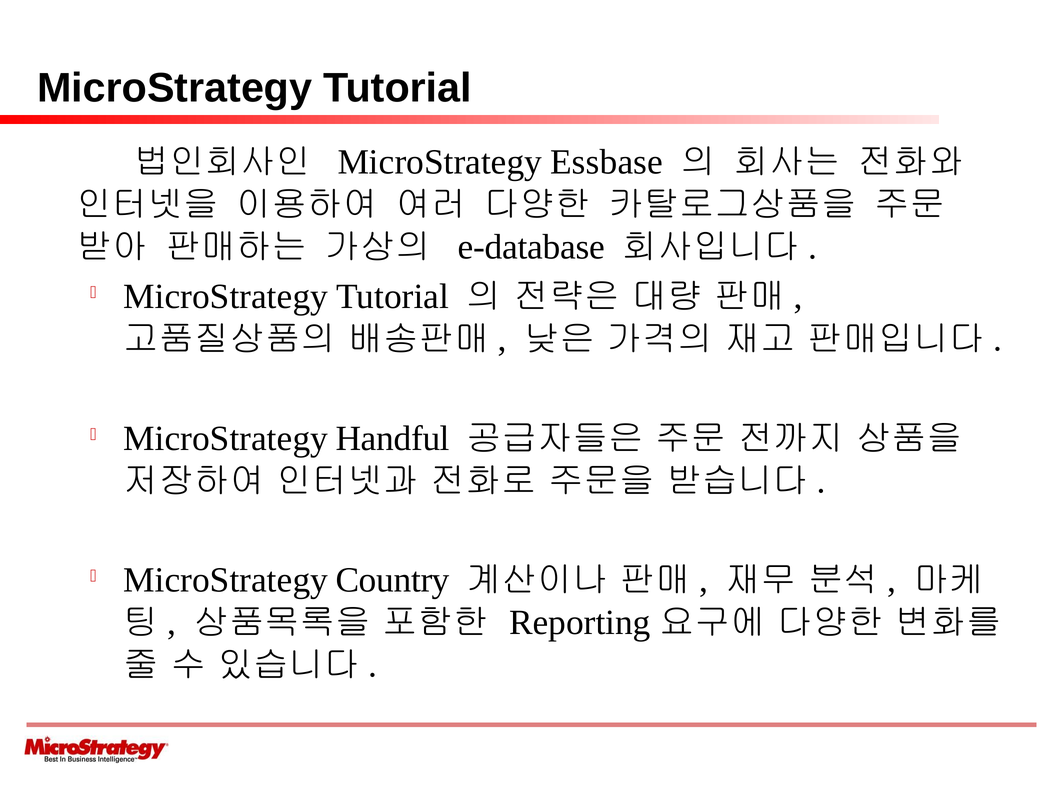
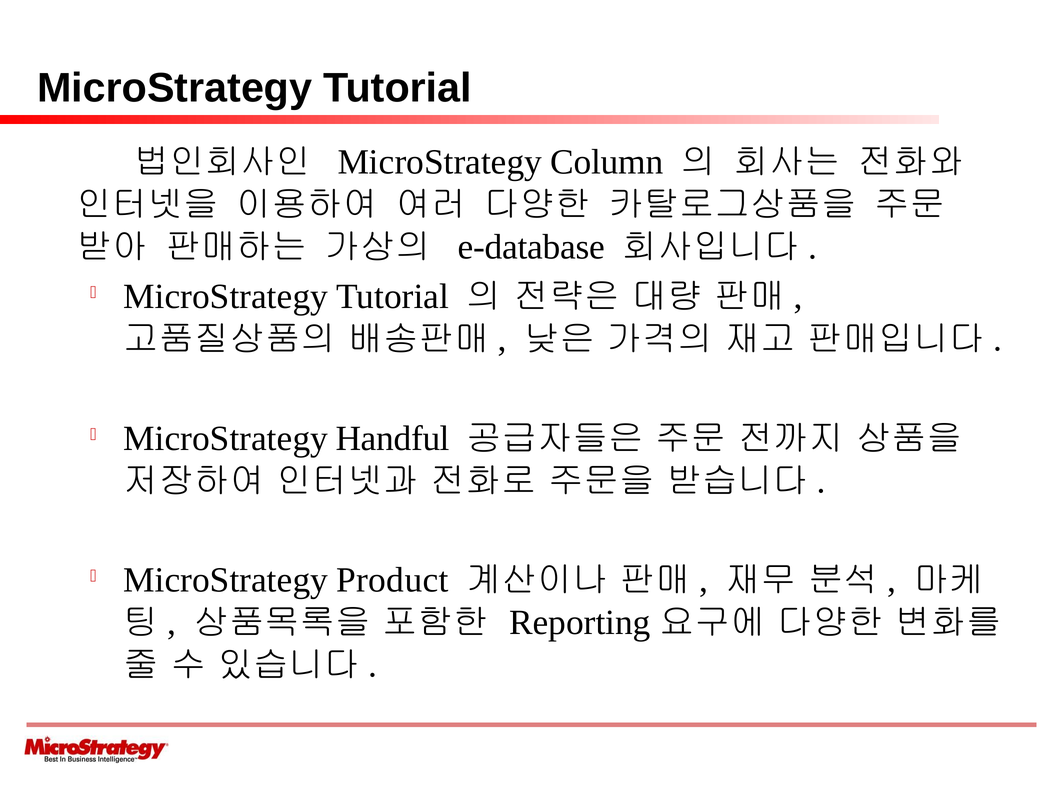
Essbase: Essbase -> Column
Country: Country -> Product
